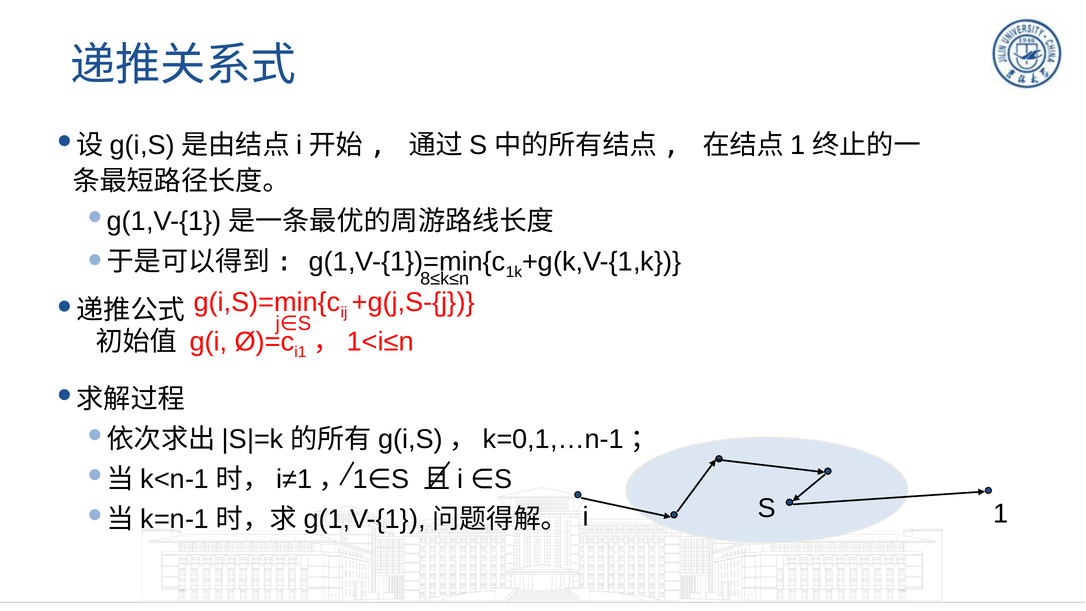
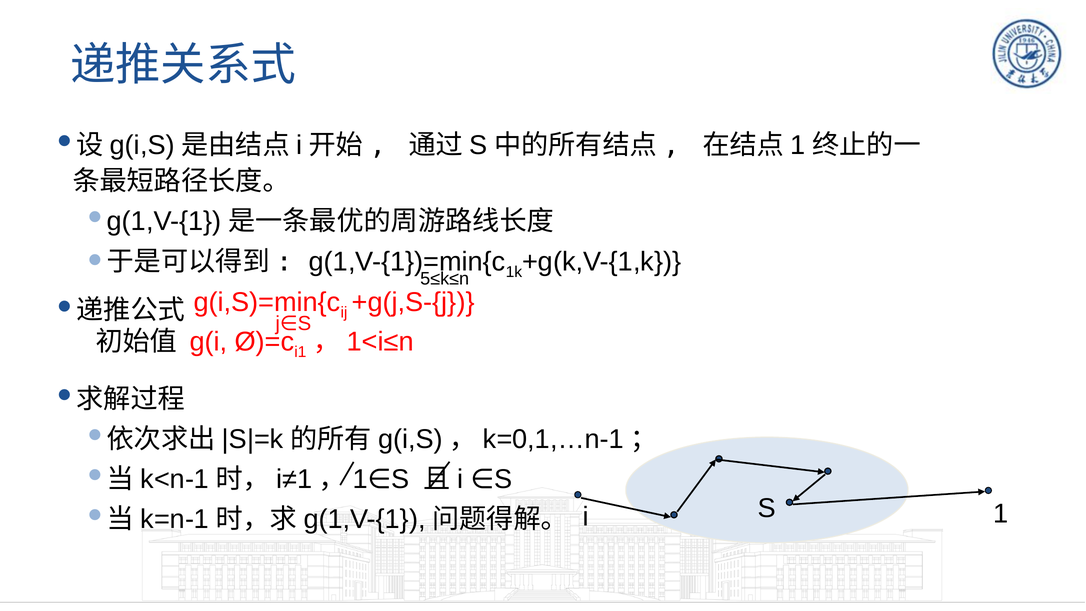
8≤k≤n: 8≤k≤n -> 5≤k≤n
